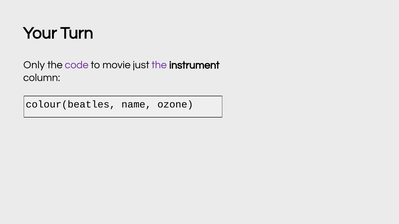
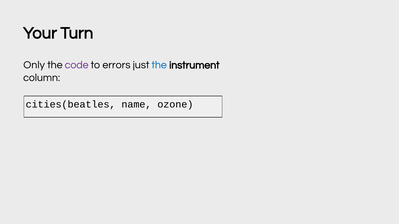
movie: movie -> errors
the at (159, 65) colour: purple -> blue
colour(beatles: colour(beatles -> cities(beatles
